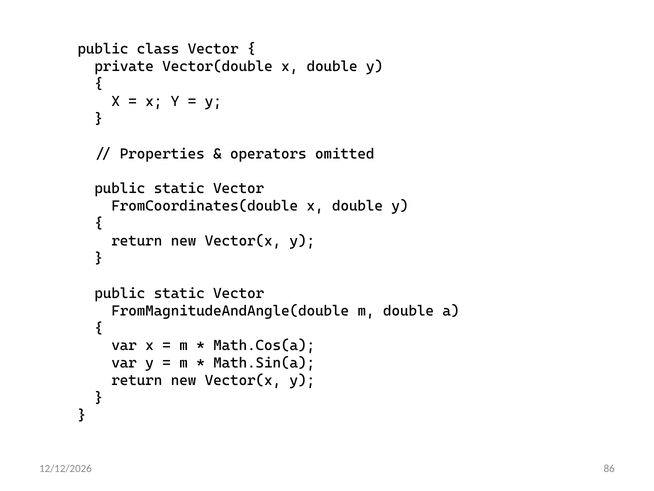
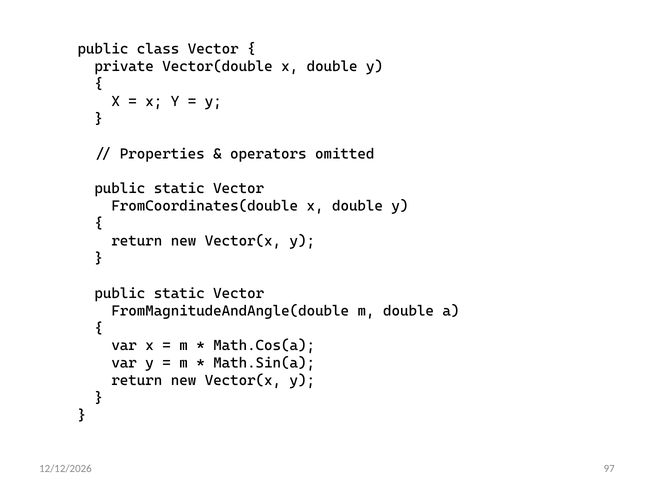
86: 86 -> 97
